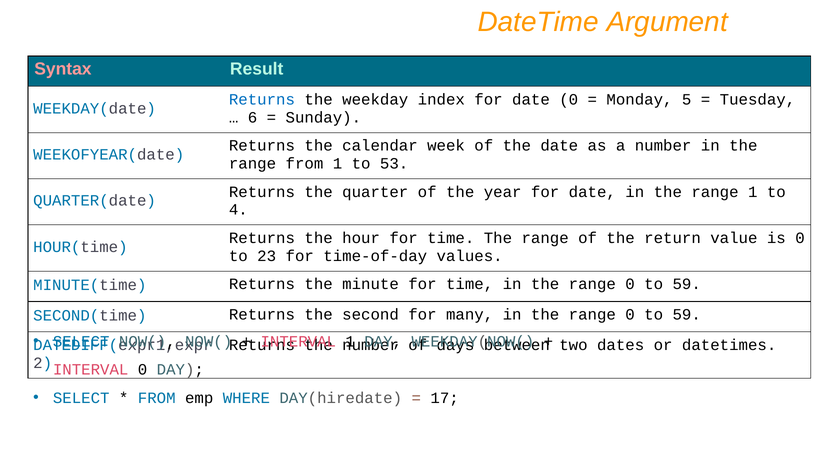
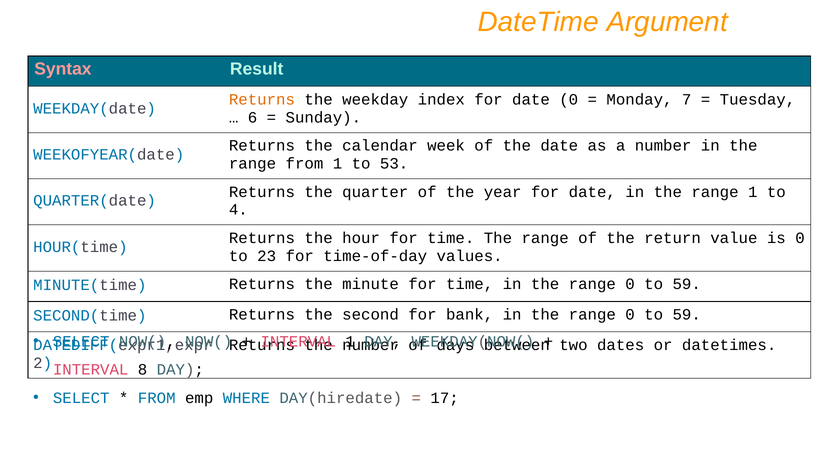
Returns at (262, 100) colour: blue -> orange
5: 5 -> 7
many: many -> bank
INTERVAL 0: 0 -> 8
